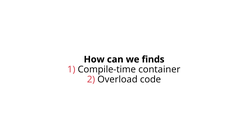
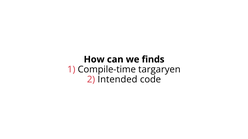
container: container -> targaryen
Overload: Overload -> Intended
